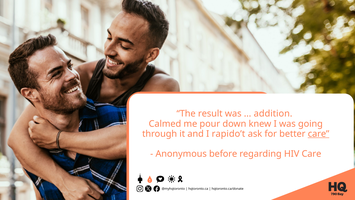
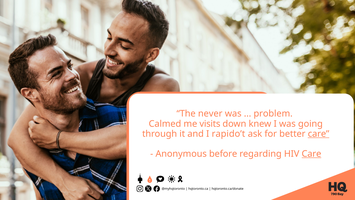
result: result -> never
addition: addition -> problem
pour: pour -> visits
Care at (311, 154) underline: none -> present
